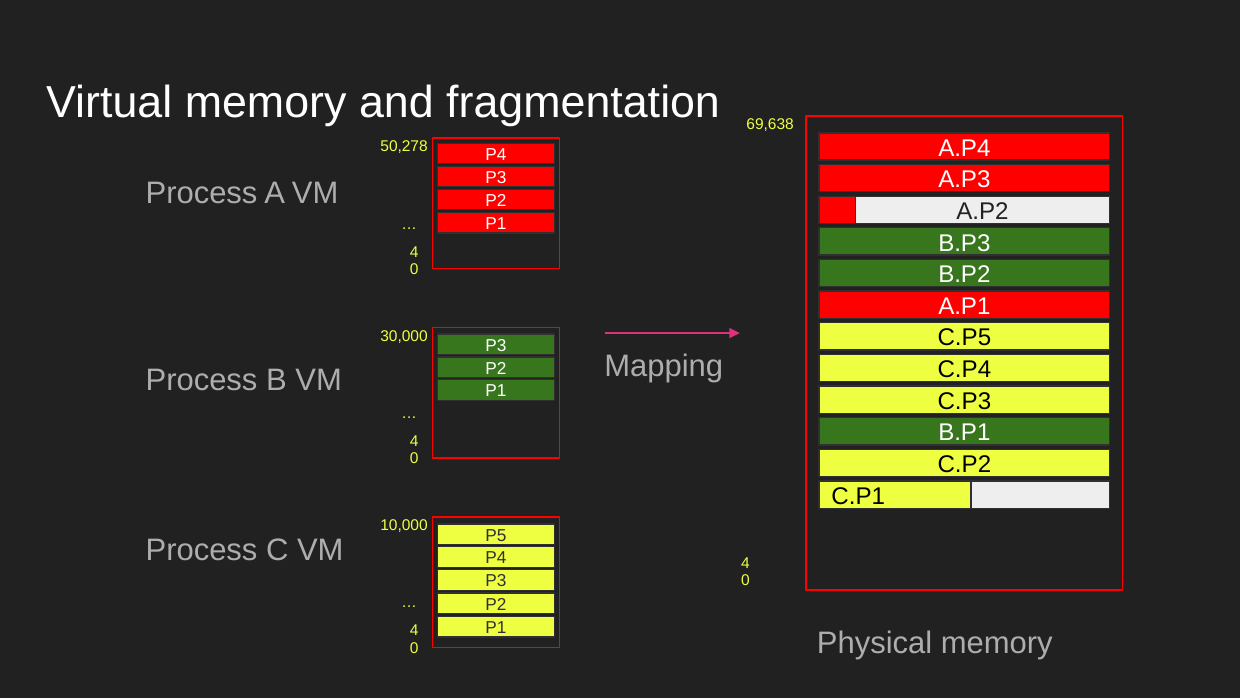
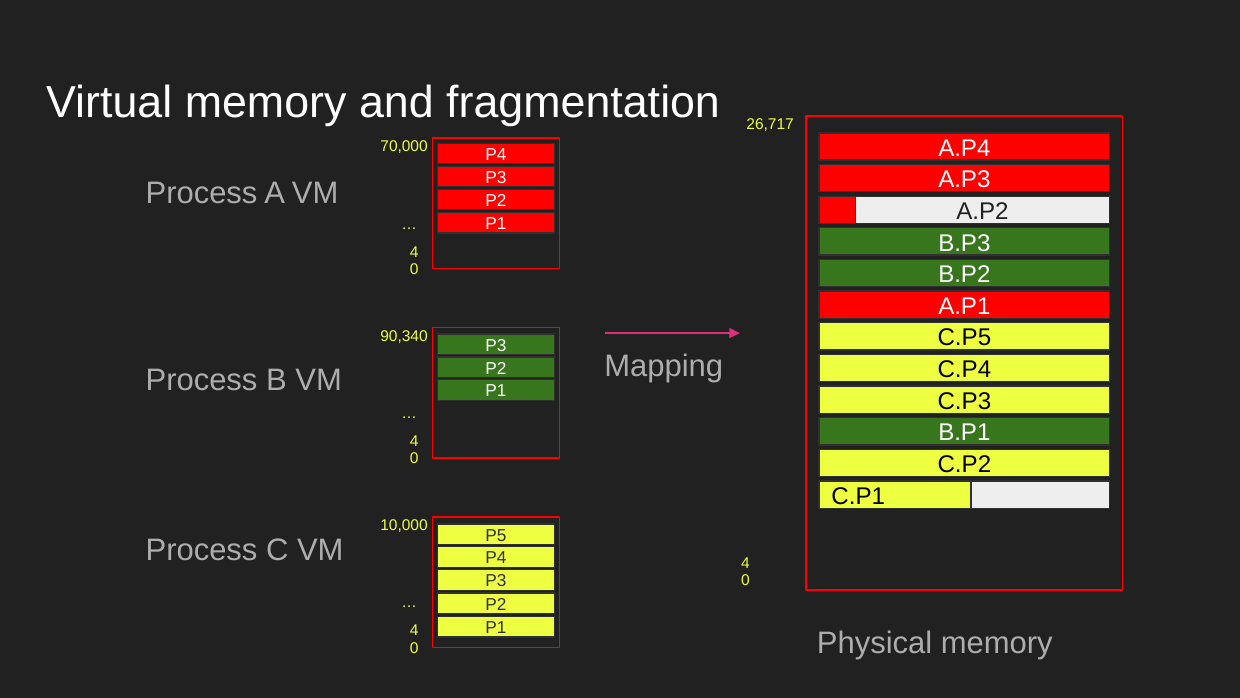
69,638: 69,638 -> 26,717
50,278: 50,278 -> 70,000
30,000: 30,000 -> 90,340
